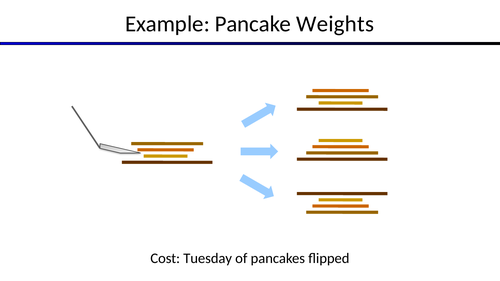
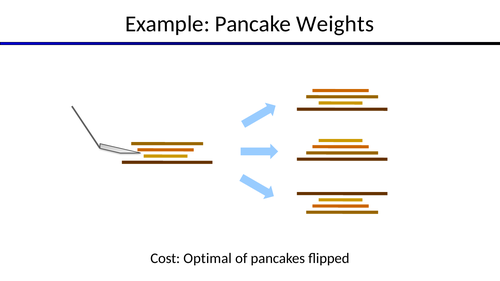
Tuesday: Tuesday -> Optimal
